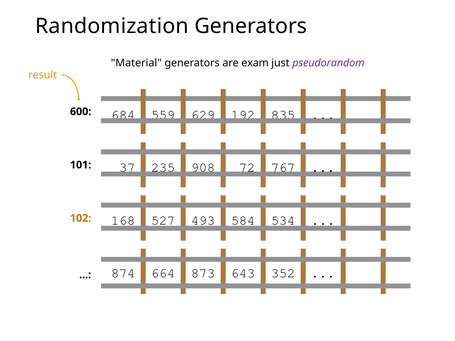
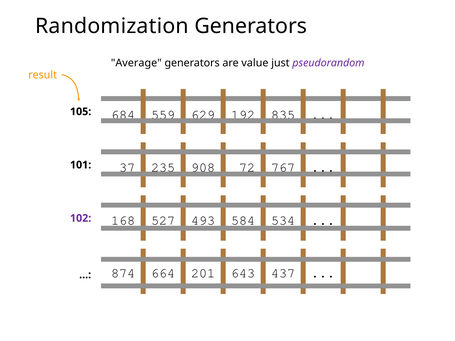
Material: Material -> Average
exam: exam -> value
600: 600 -> 105
102 colour: orange -> purple
873: 873 -> 201
352: 352 -> 437
